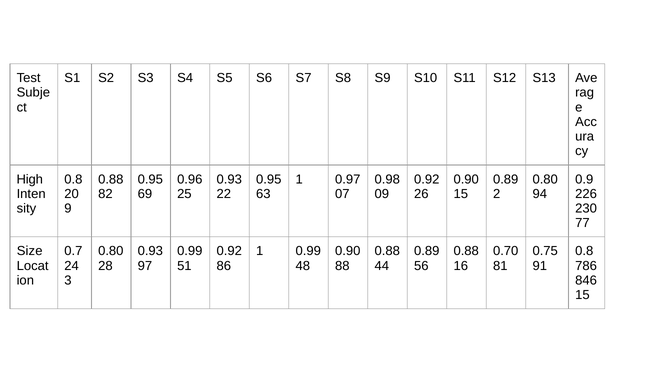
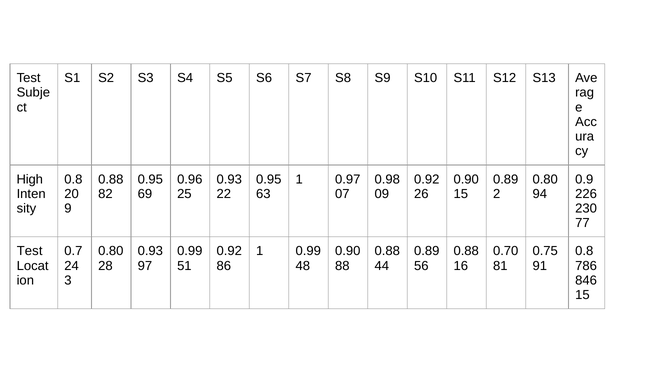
Size at (30, 251): Size -> Test
